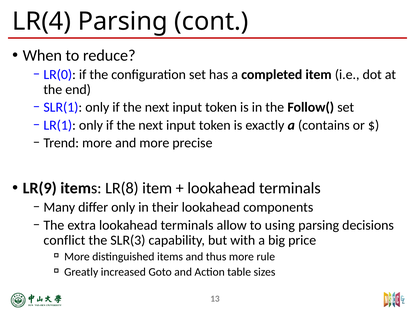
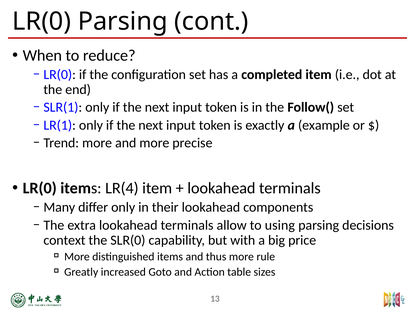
LR(4 at (42, 21): LR(4 -> LR(0
contains: contains -> example
LR(9 at (40, 188): LR(9 -> LR(0
LR(8: LR(8 -> LR(4
conflict: conflict -> context
SLR(3: SLR(3 -> SLR(0
